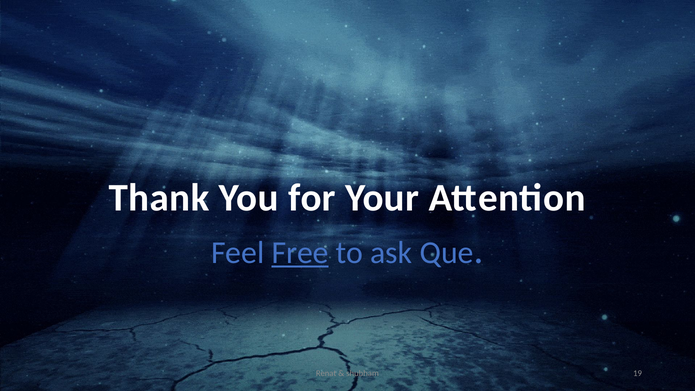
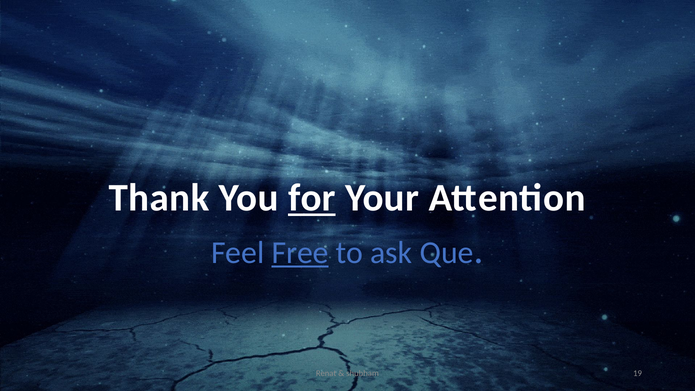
for underline: none -> present
